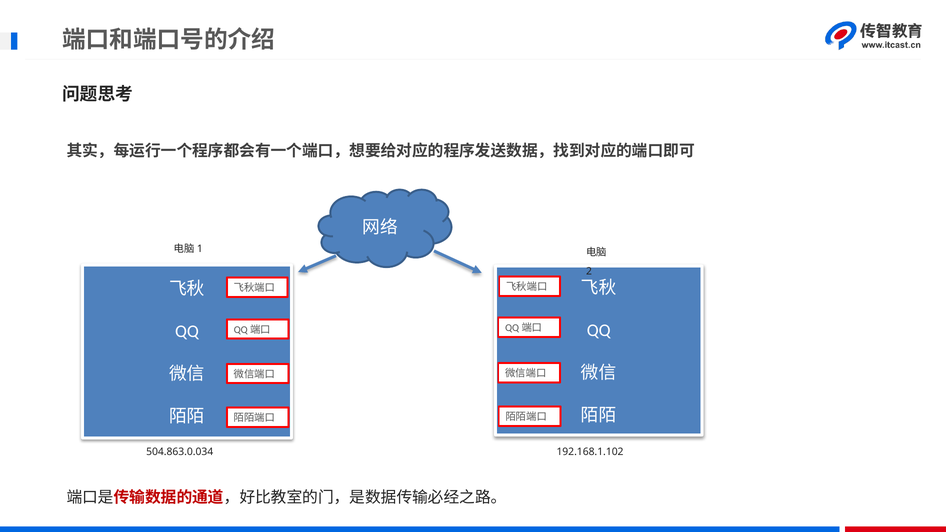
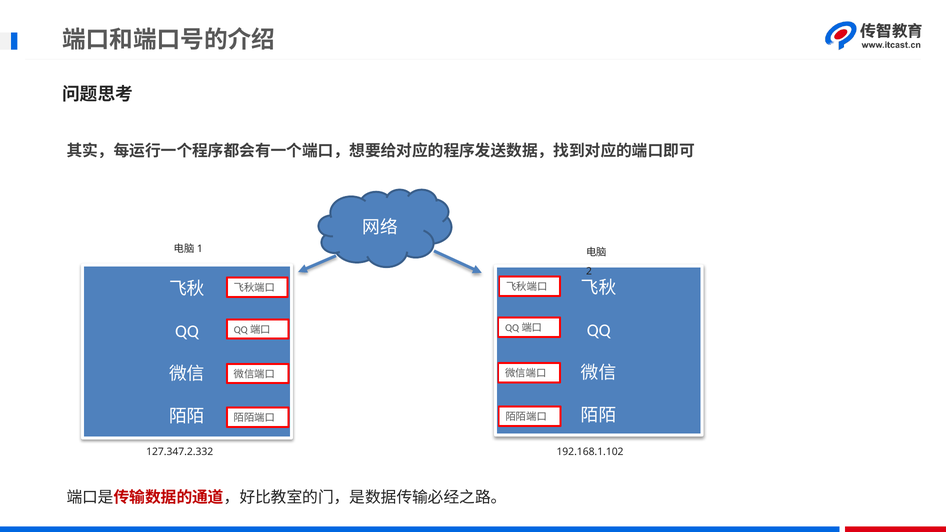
504.863.0.034: 504.863.0.034 -> 127.347.2.332
